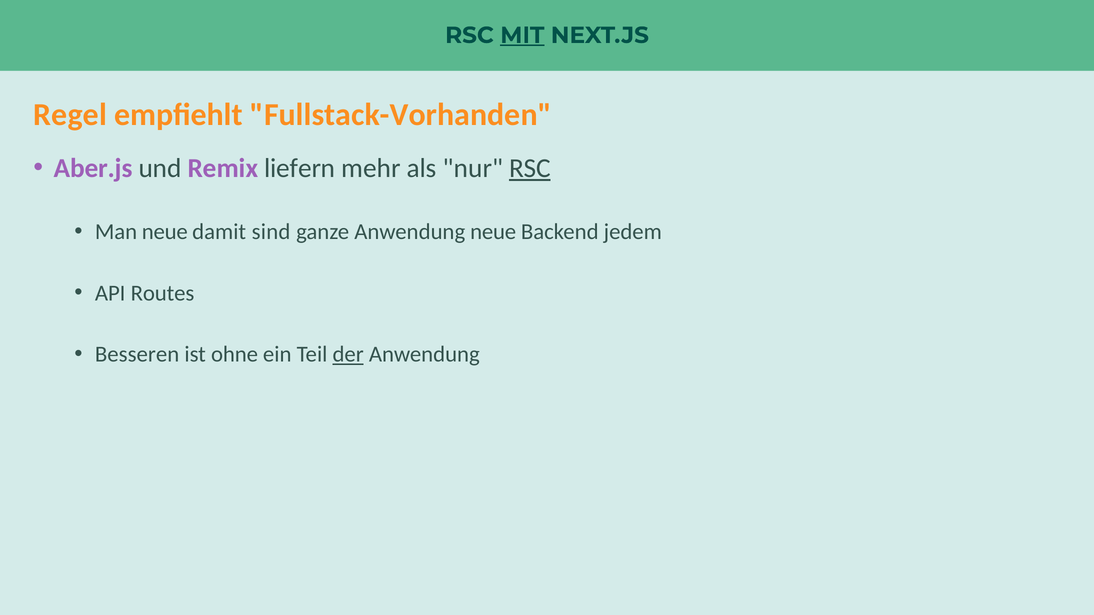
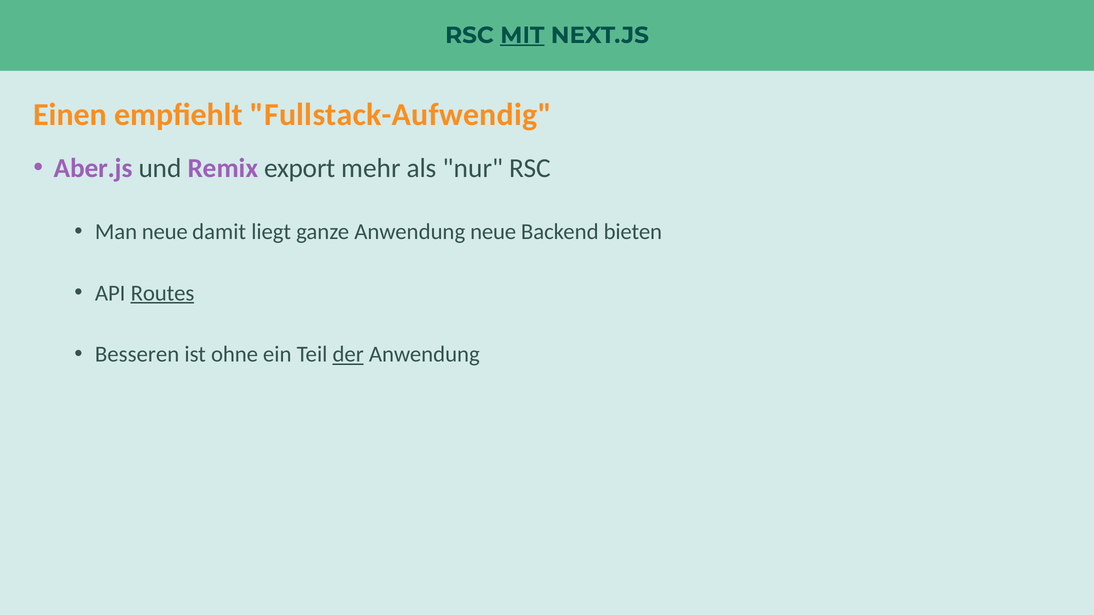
Regel: Regel -> Einen
Fullstack-Vorhanden: Fullstack-Vorhanden -> Fullstack-Aufwendig
liefern: liefern -> export
RSC at (530, 168) underline: present -> none
sind: sind -> liegt
jedem: jedem -> bieten
Routes underline: none -> present
